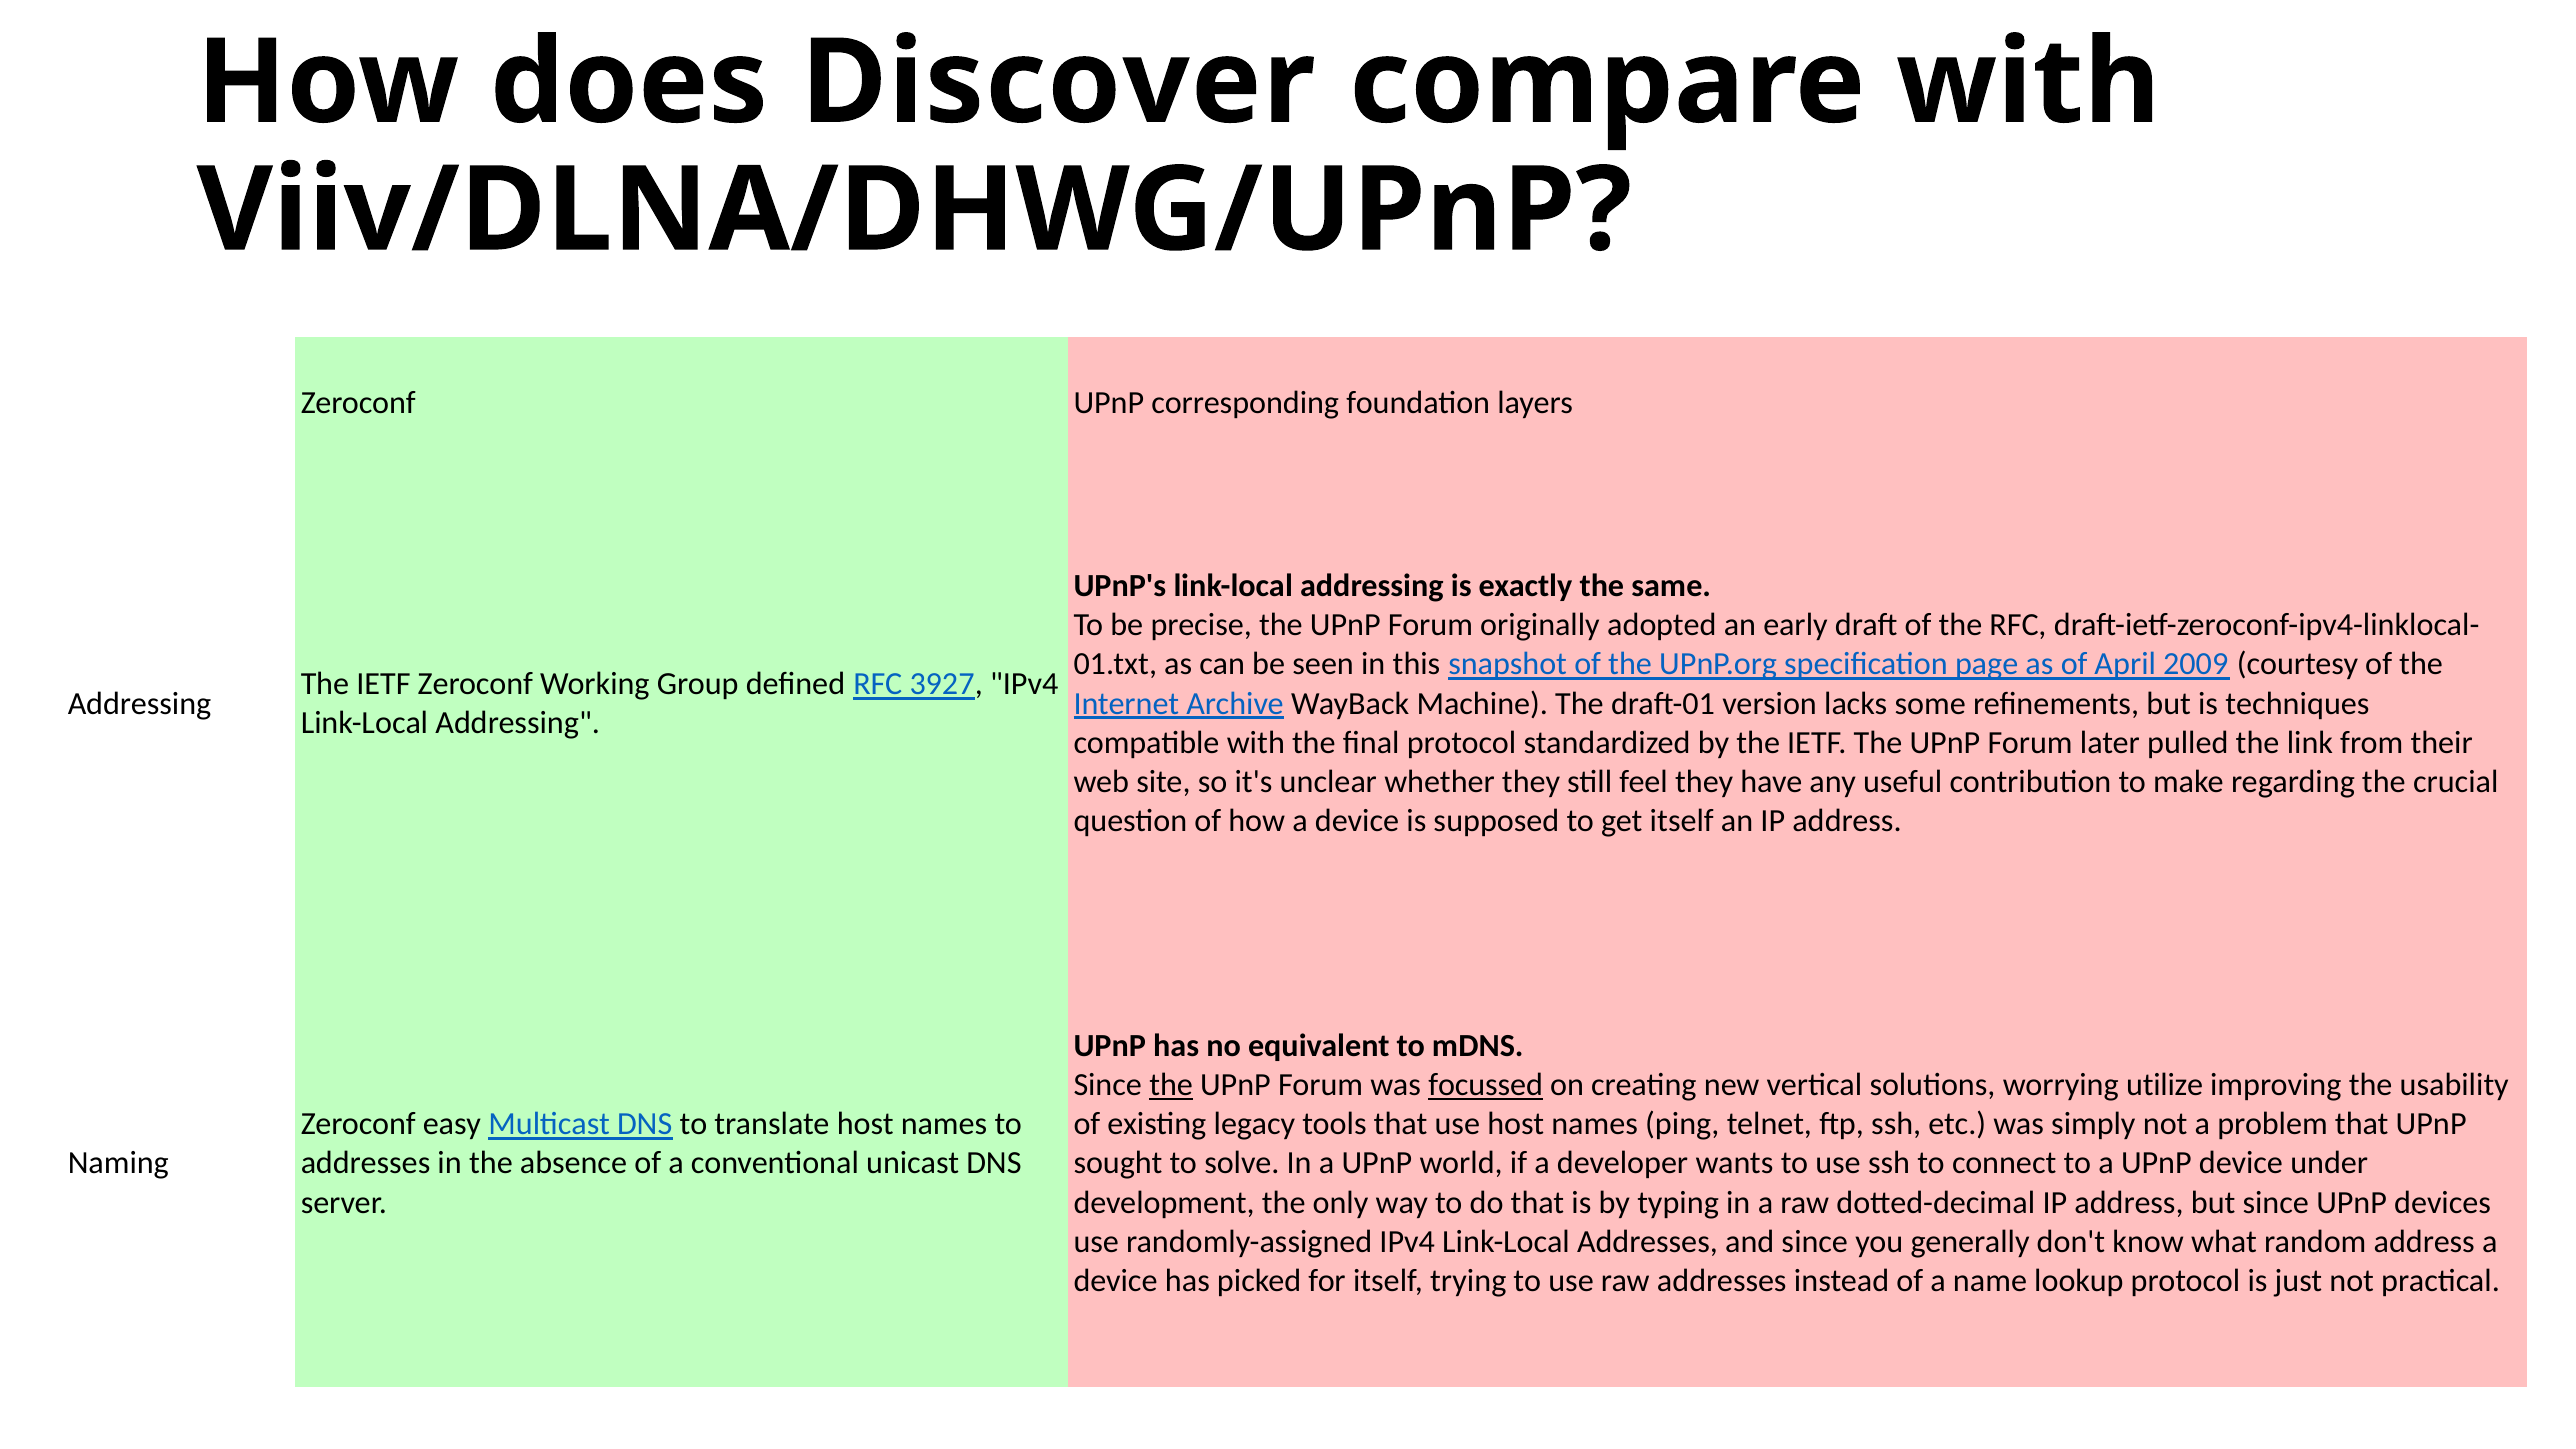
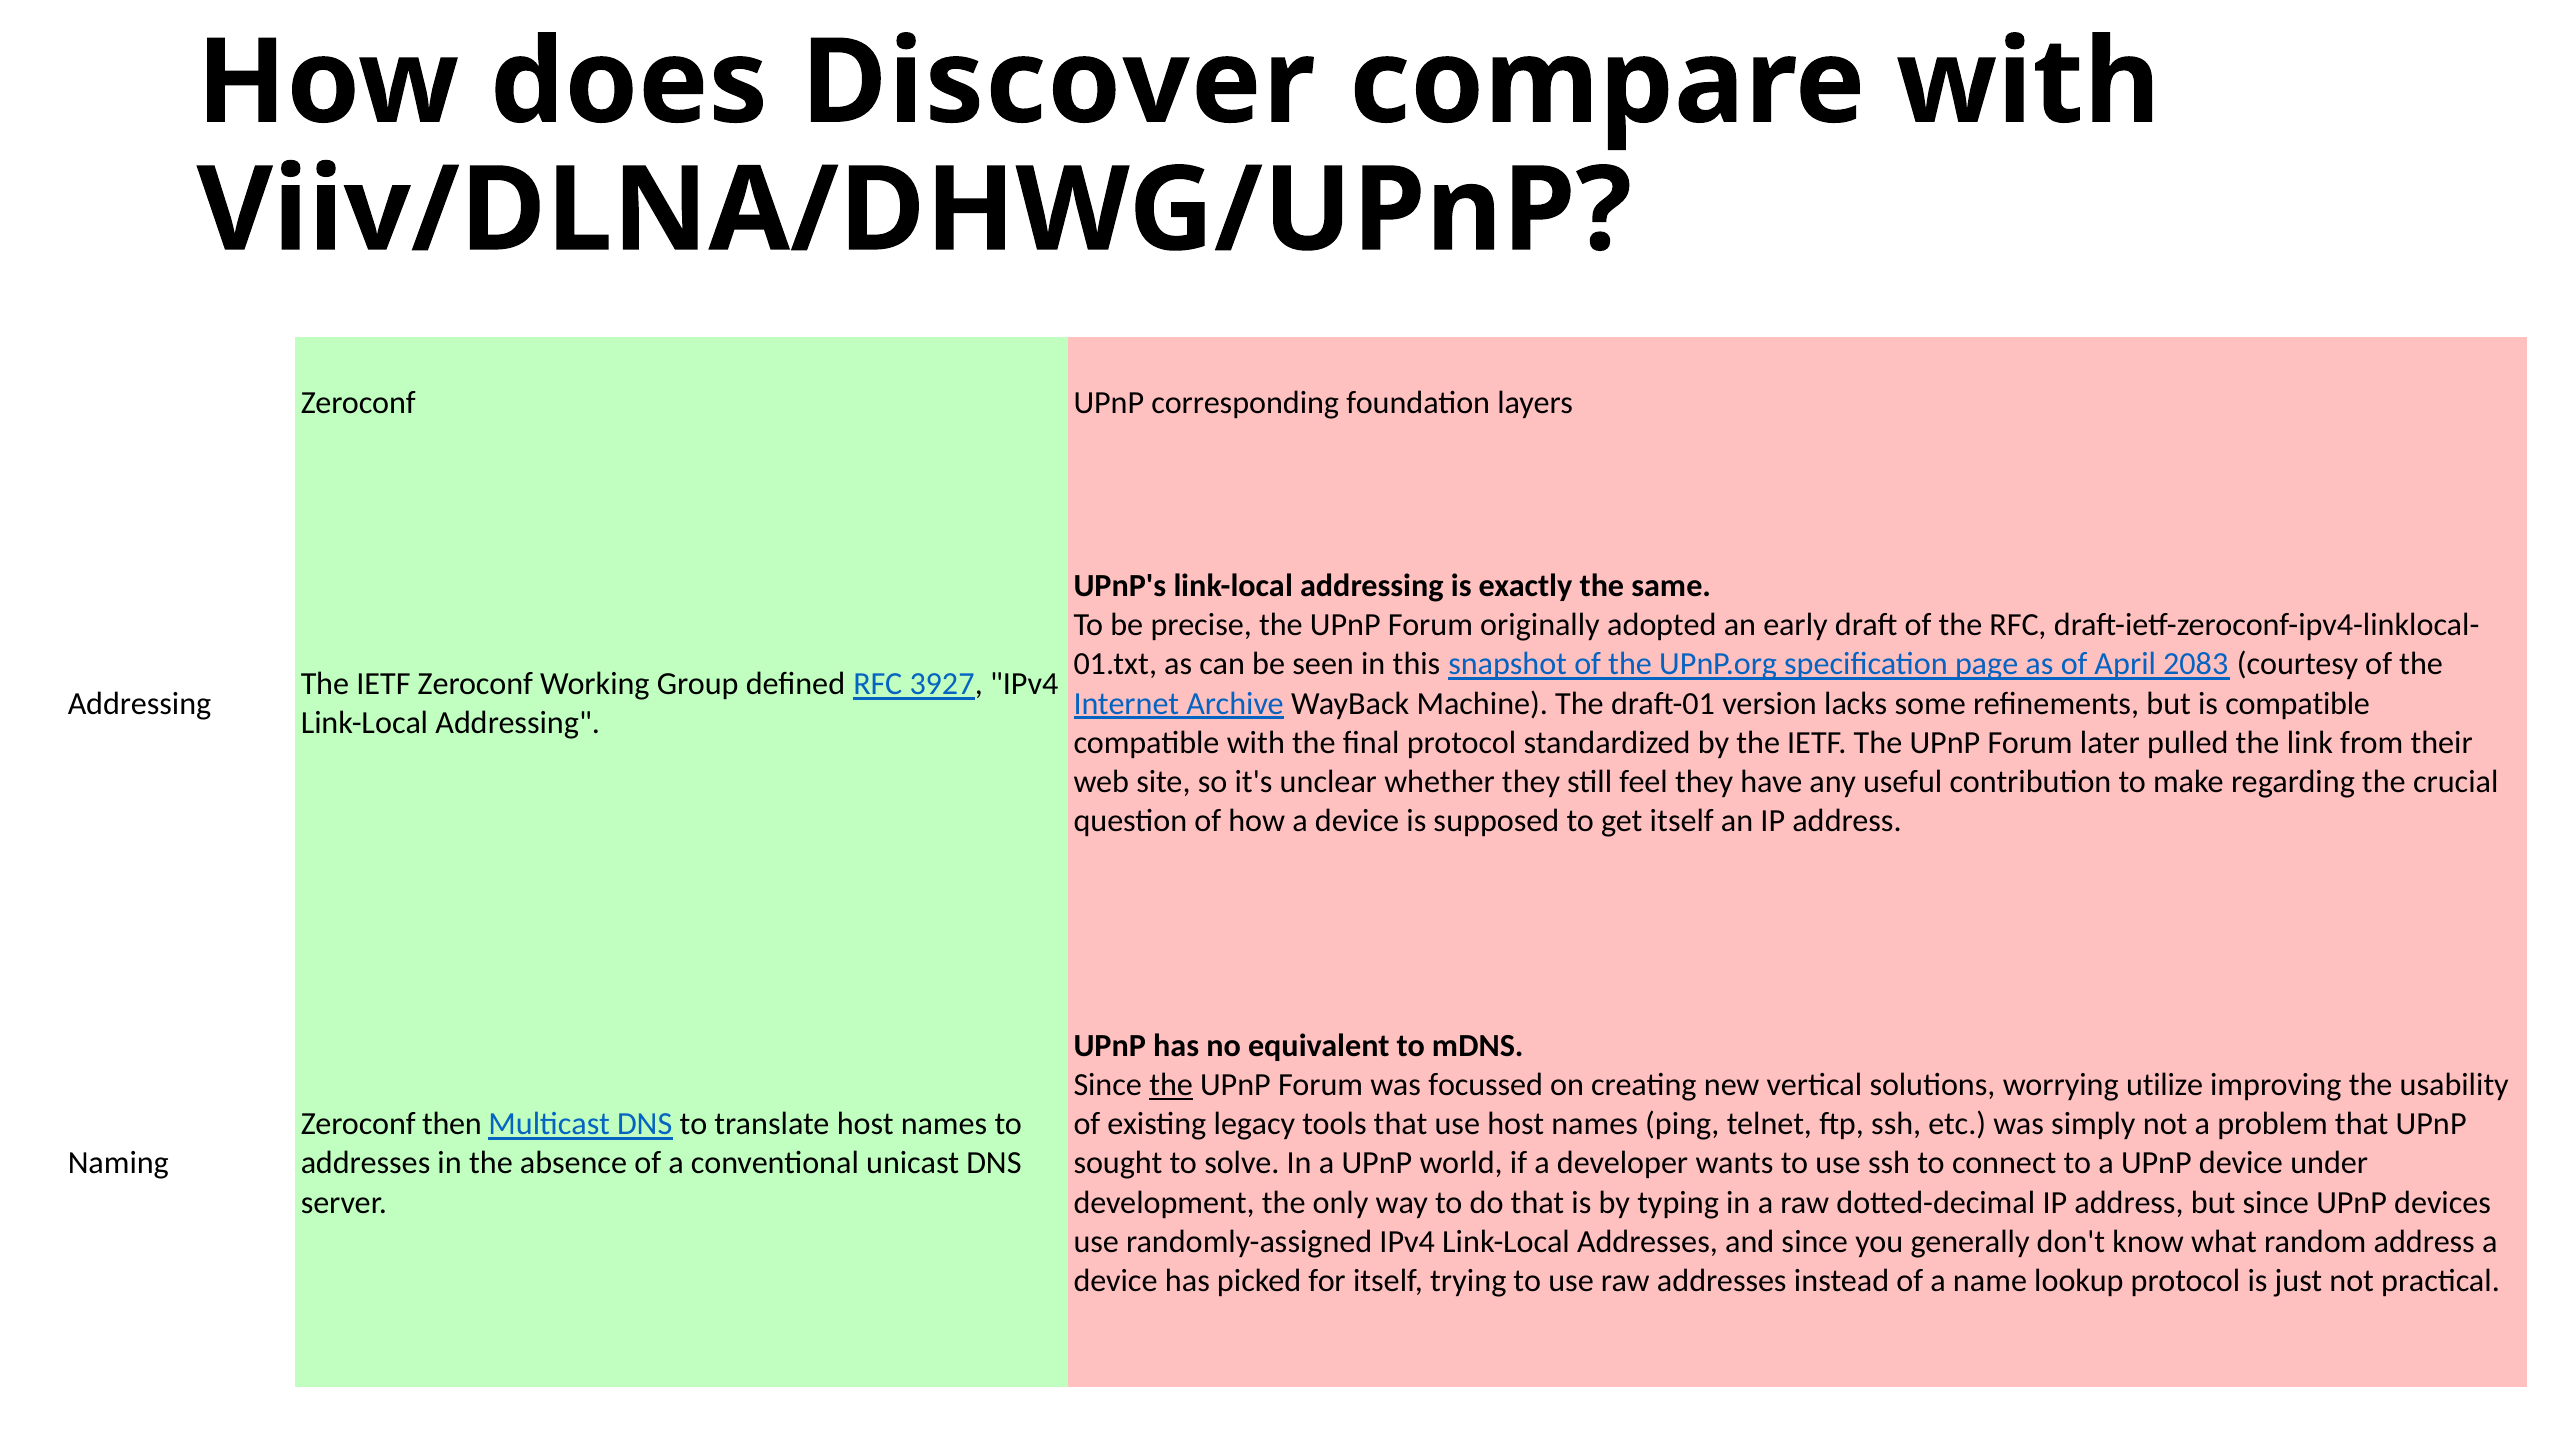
2009: 2009 -> 2083
is techniques: techniques -> compatible
focussed underline: present -> none
easy: easy -> then
